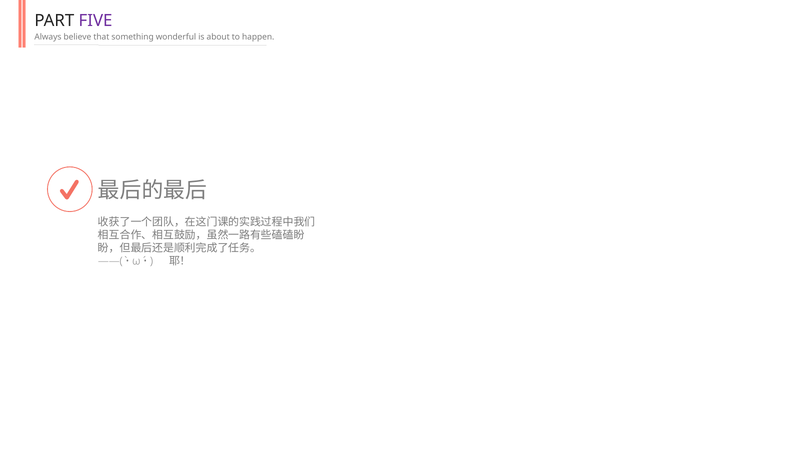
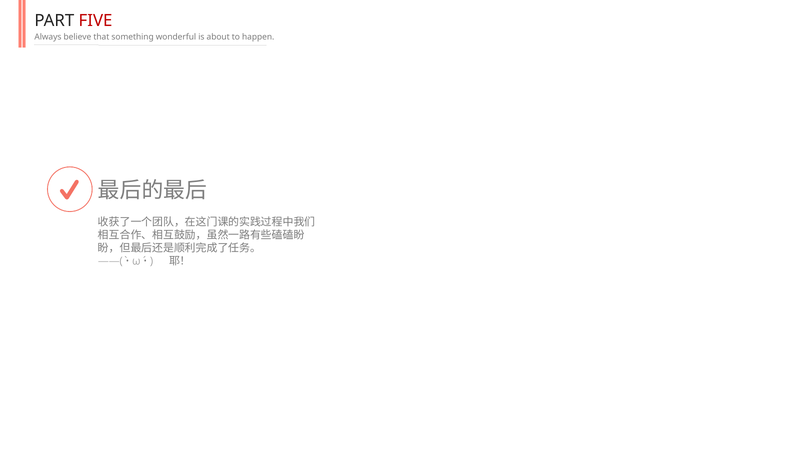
FIVE colour: purple -> red
